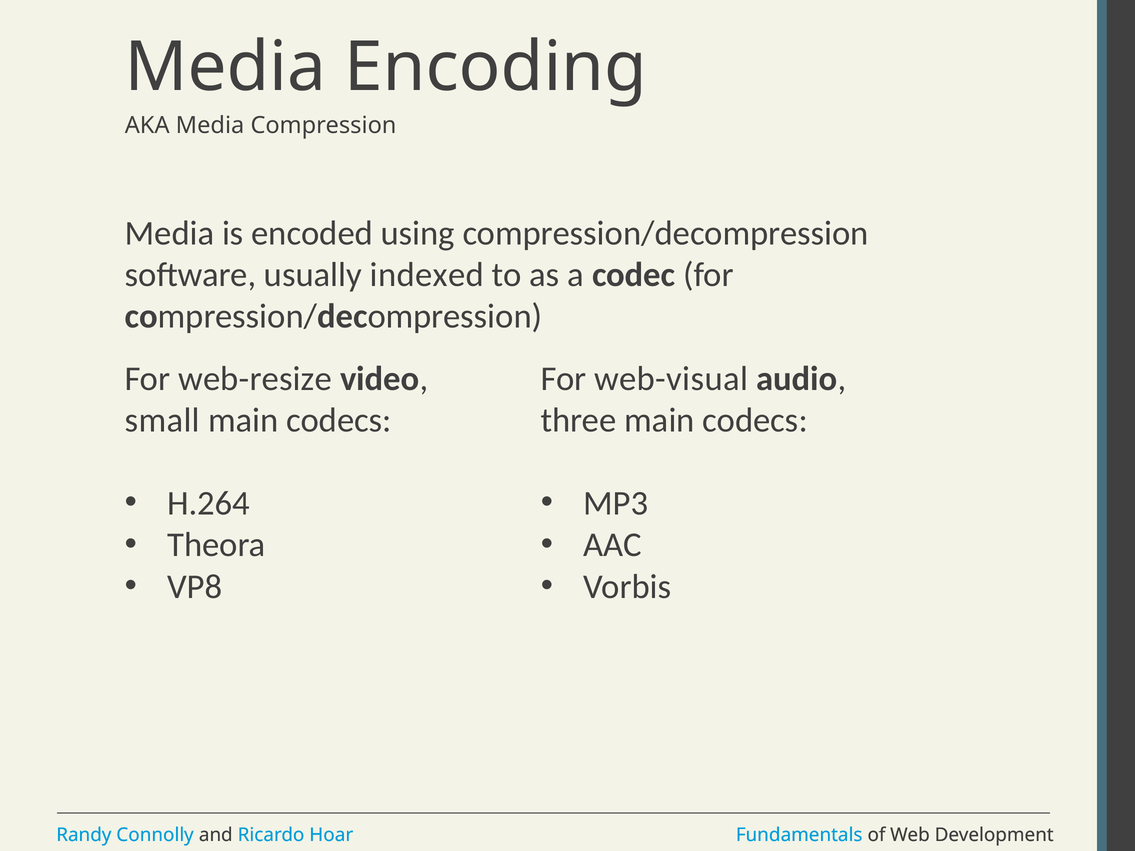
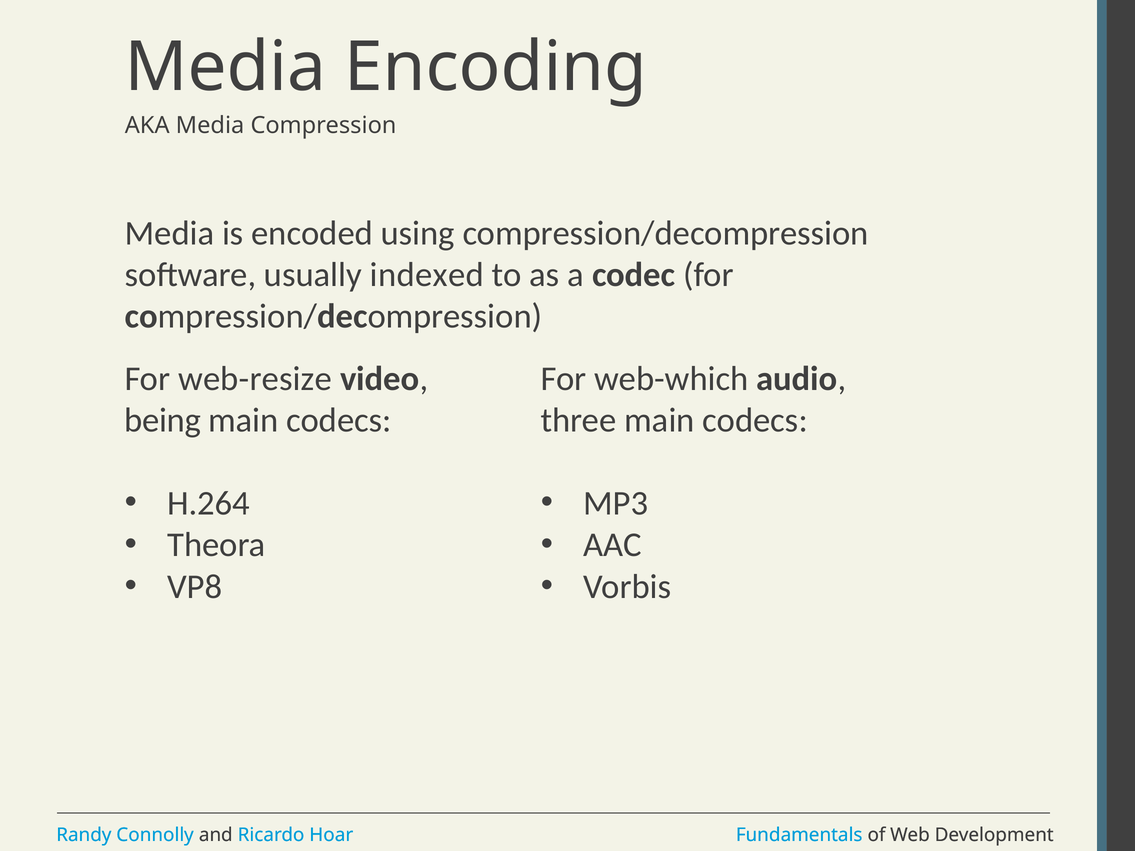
web-visual: web-visual -> web-which
small: small -> being
